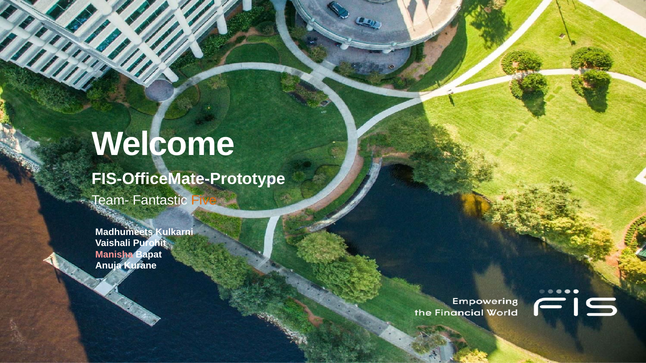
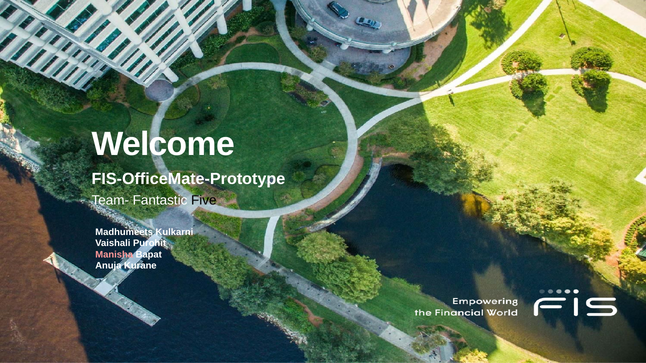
Five colour: orange -> black
